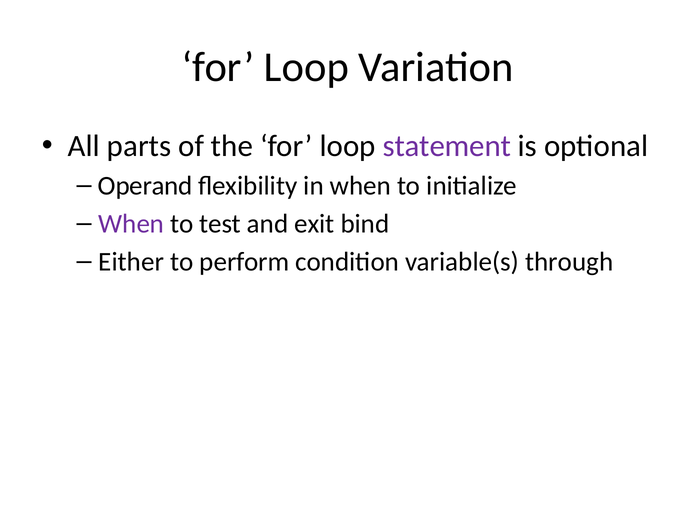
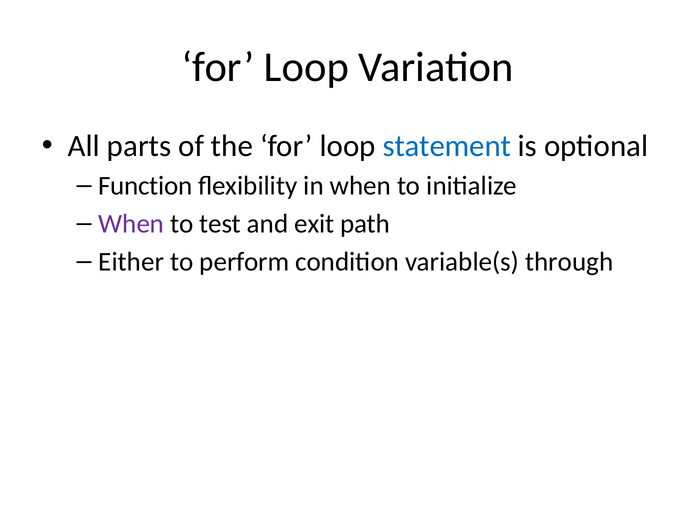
statement colour: purple -> blue
Operand: Operand -> Function
bind: bind -> path
